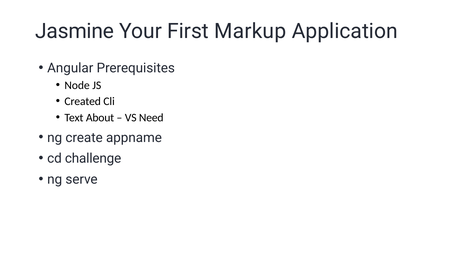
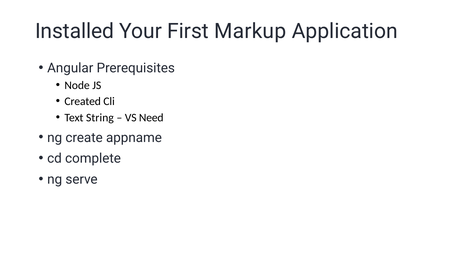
Jasmine: Jasmine -> Installed
About: About -> String
challenge: challenge -> complete
